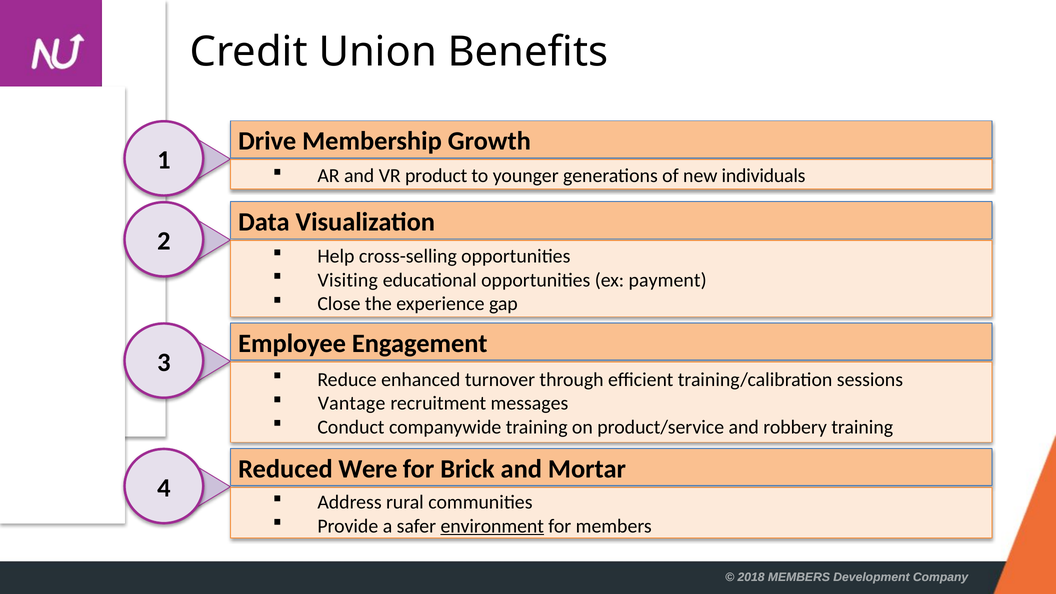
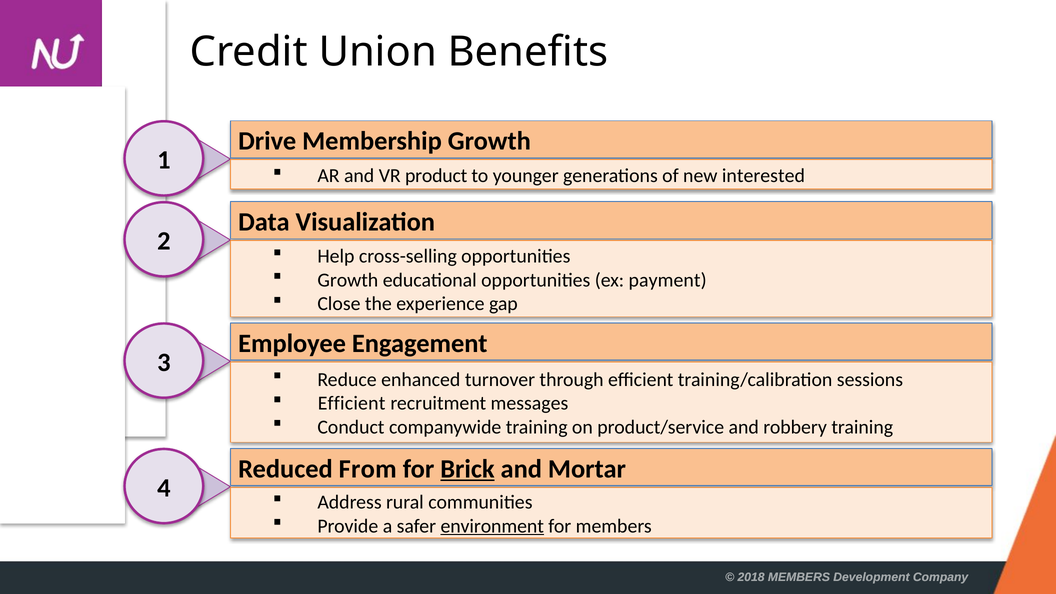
individuals: individuals -> interested
Visiting at (348, 280): Visiting -> Growth
Vantage at (352, 404): Vantage -> Efficient
Were: Were -> From
Brick underline: none -> present
